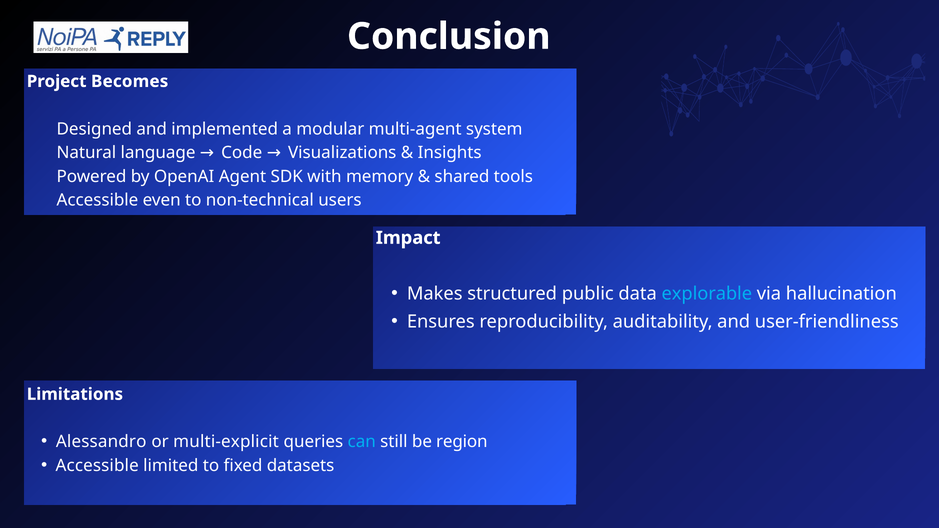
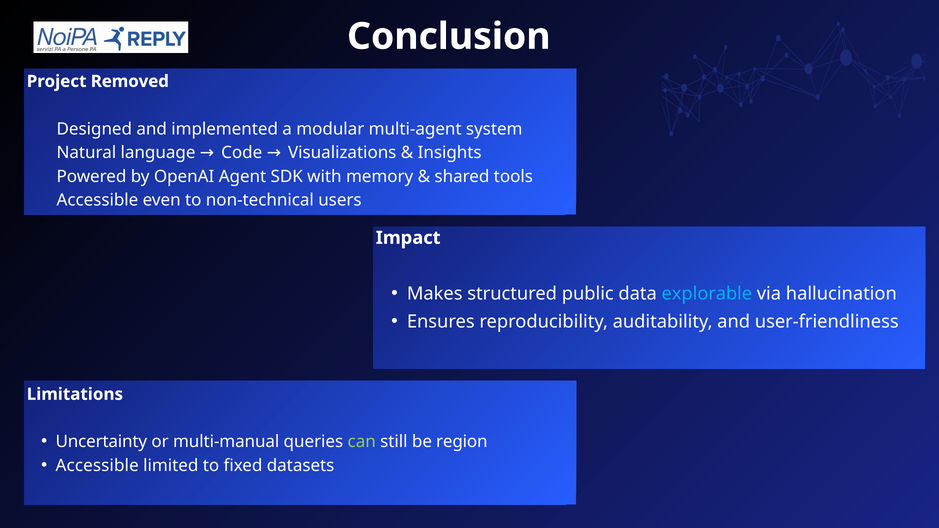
Becomes: Becomes -> Removed
Alessandro: Alessandro -> Uncertainty
multi-explicit: multi-explicit -> multi-manual
can colour: light blue -> light green
